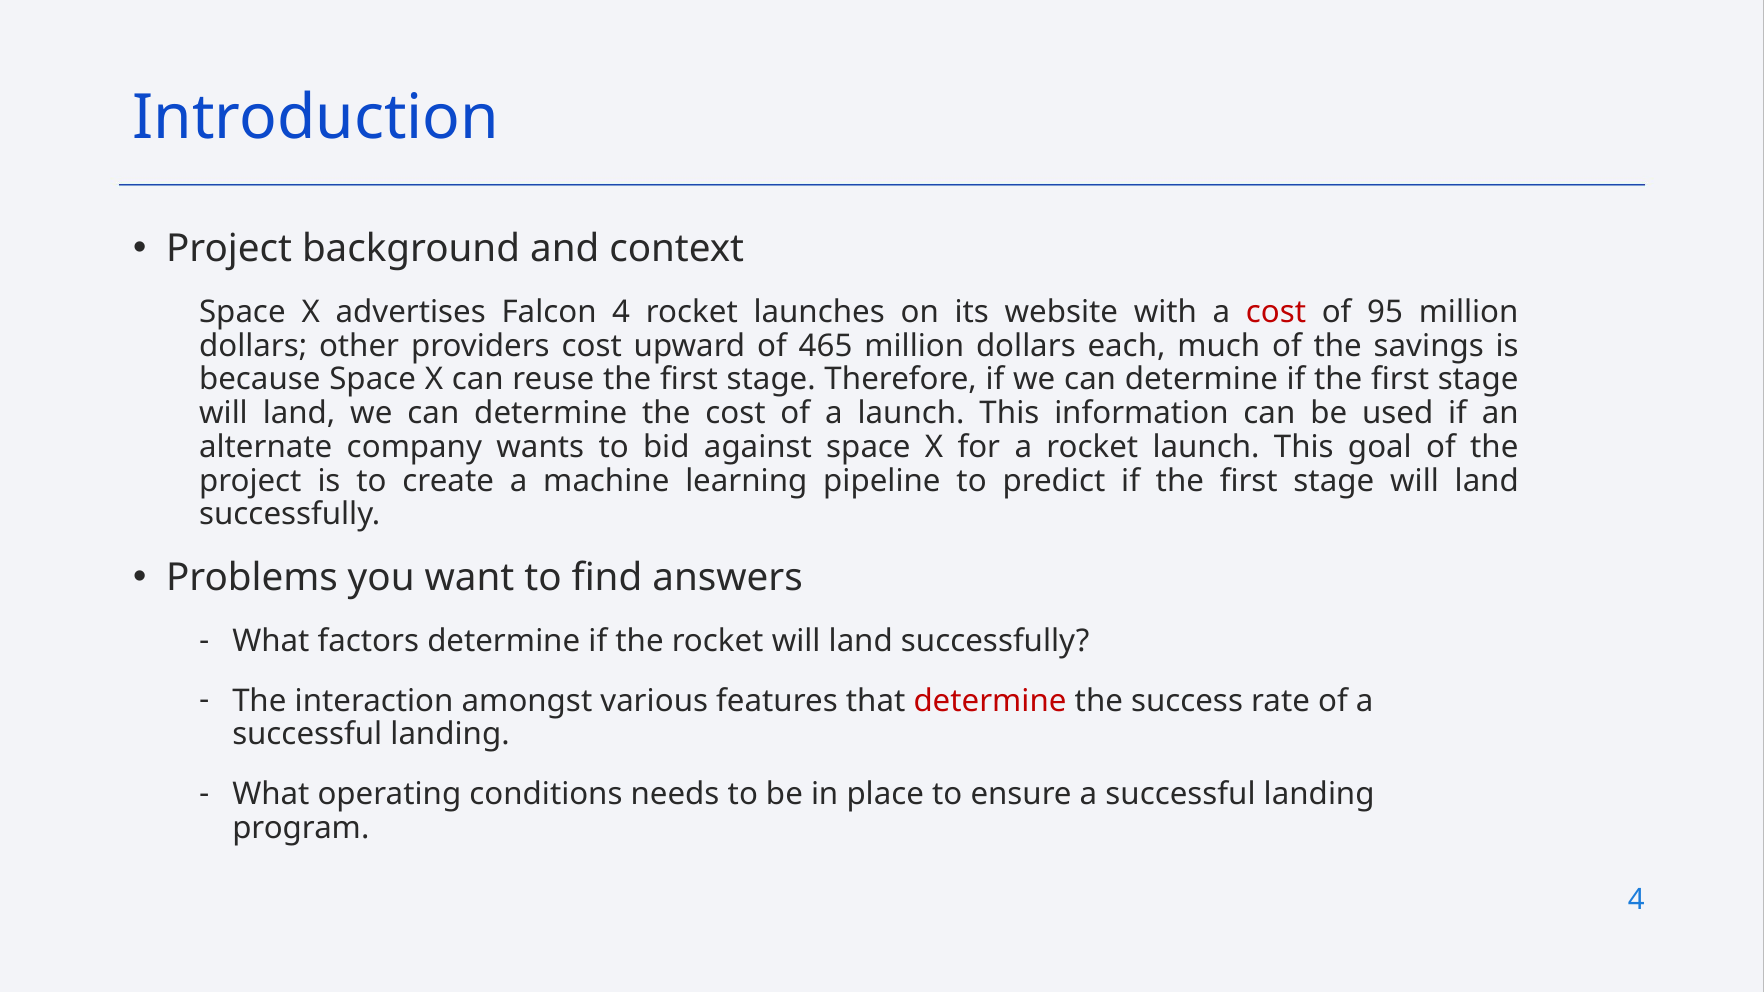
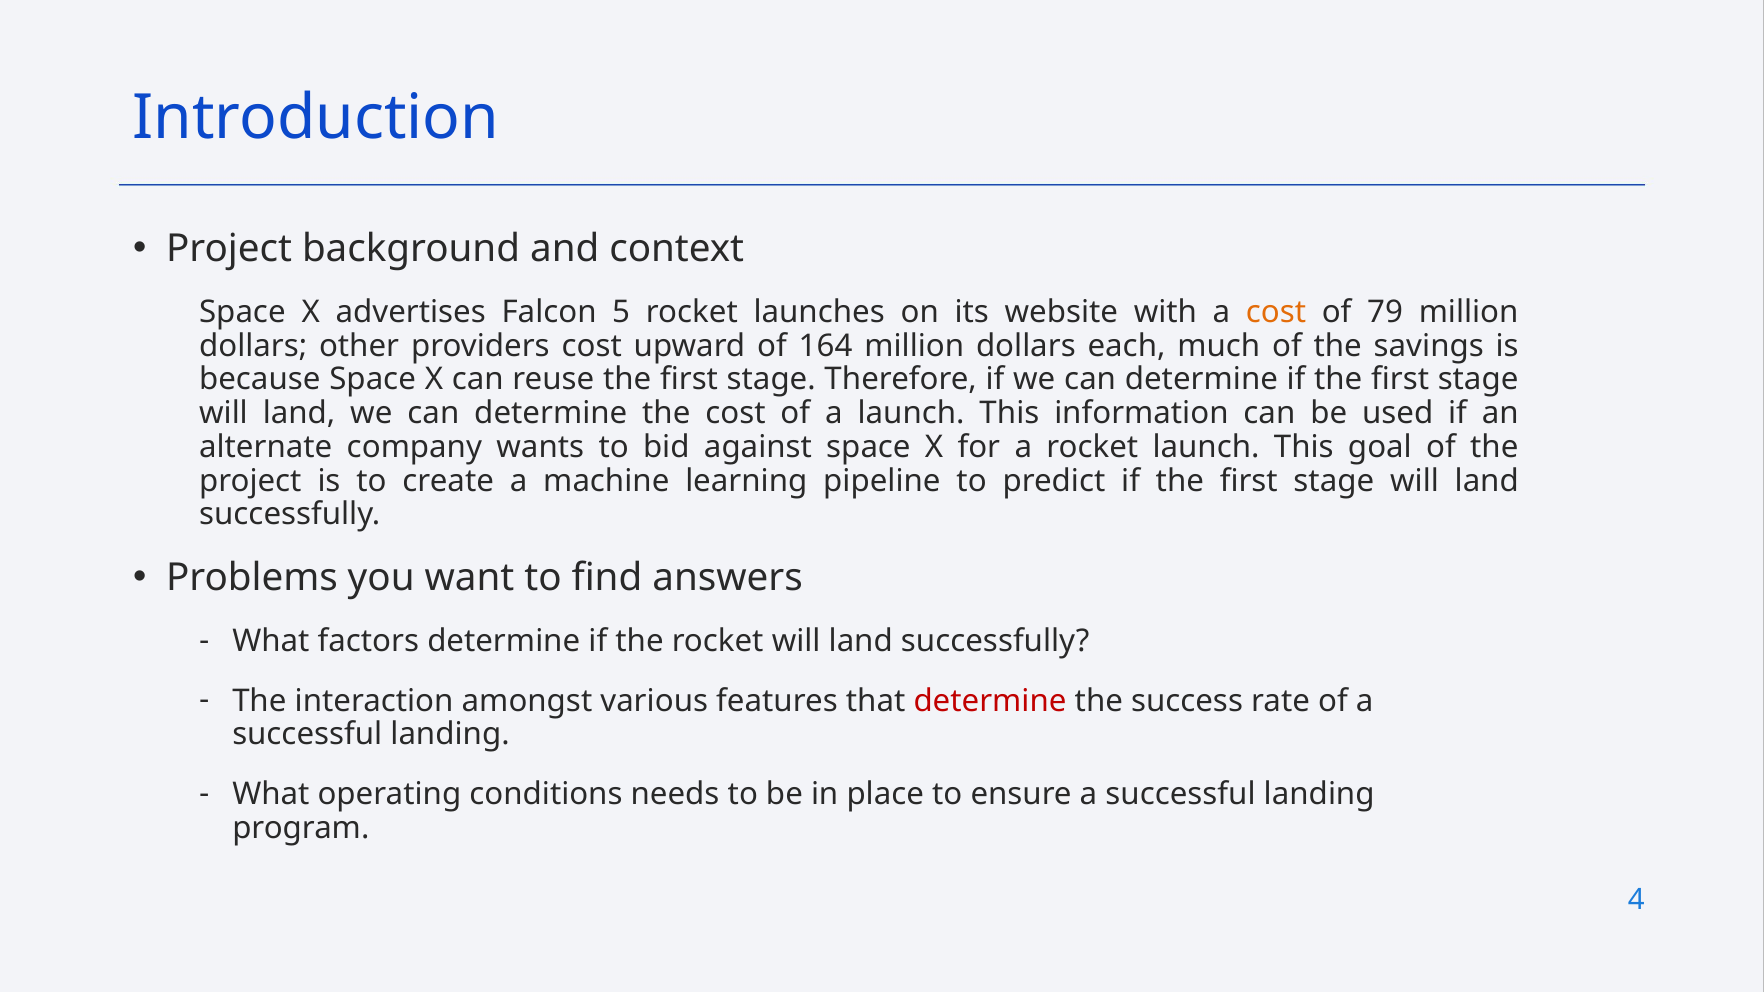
Falcon 4: 4 -> 5
cost at (1276, 312) colour: red -> orange
95: 95 -> 79
465: 465 -> 164
